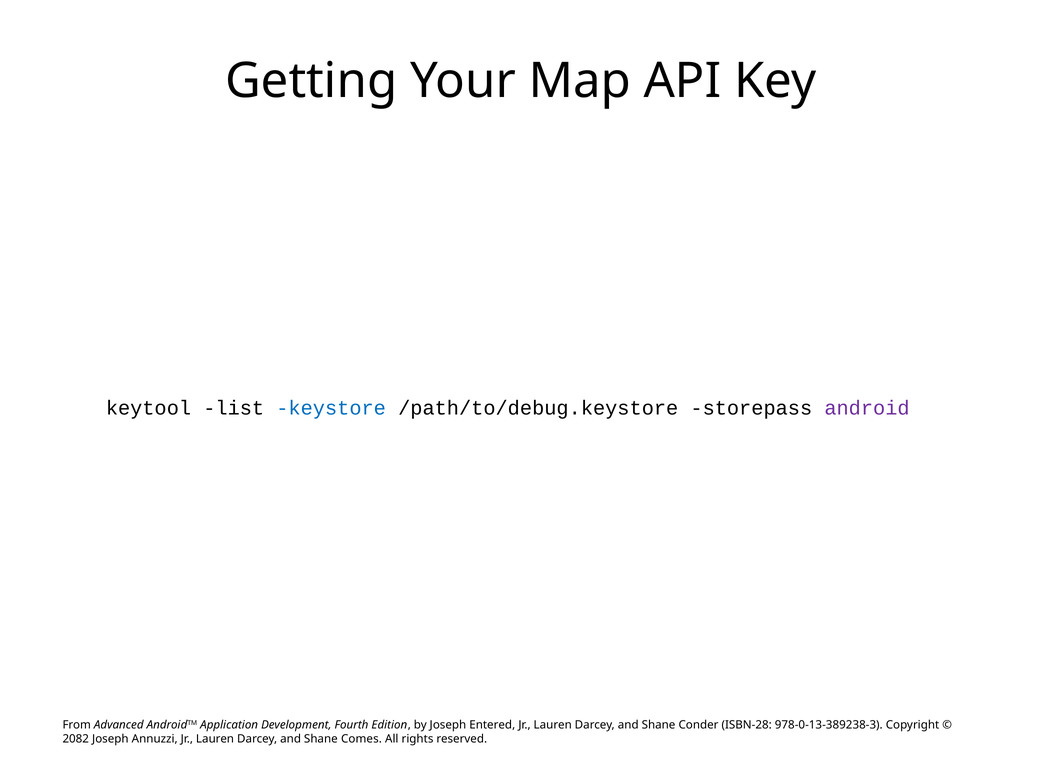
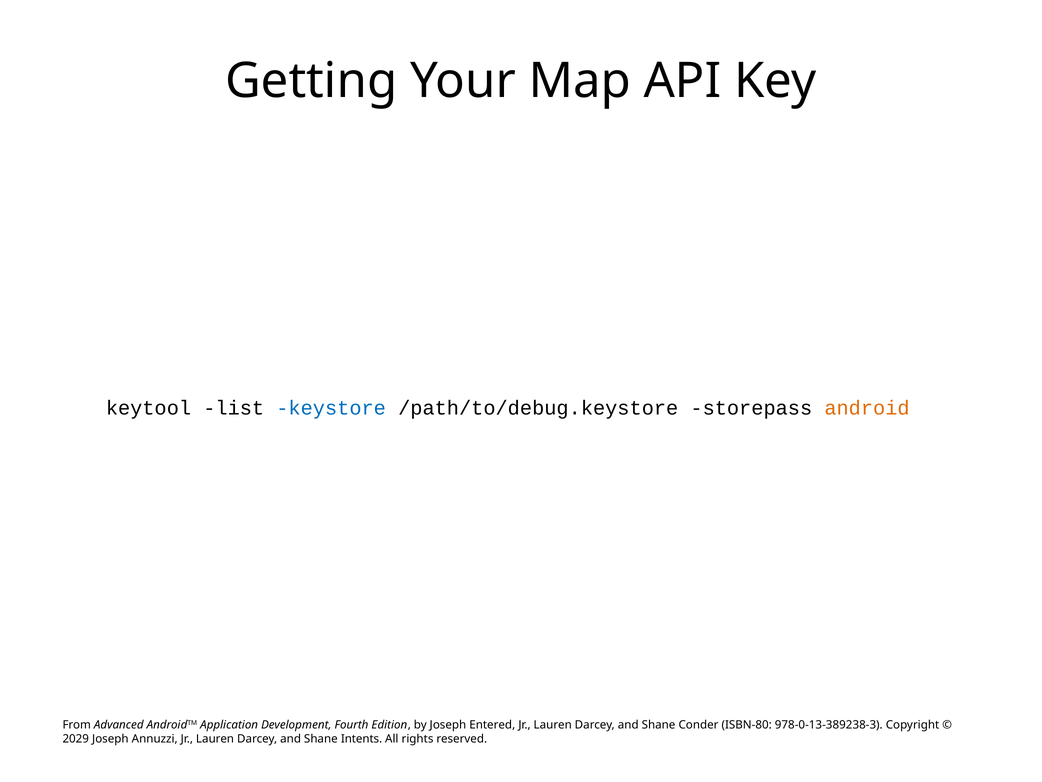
android colour: purple -> orange
ISBN-28: ISBN-28 -> ISBN-80
2082: 2082 -> 2029
Comes: Comes -> Intents
